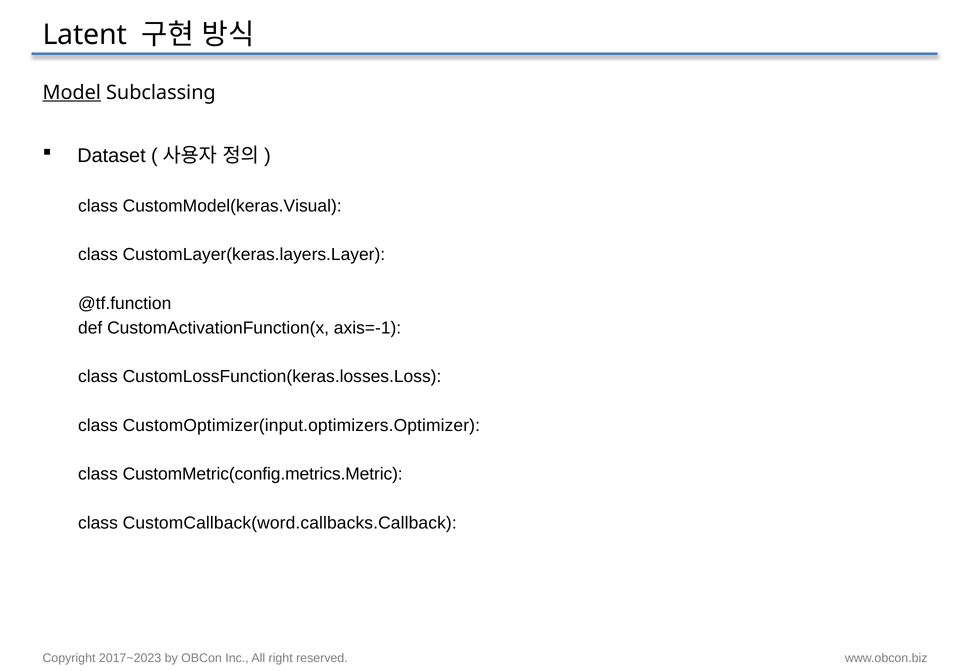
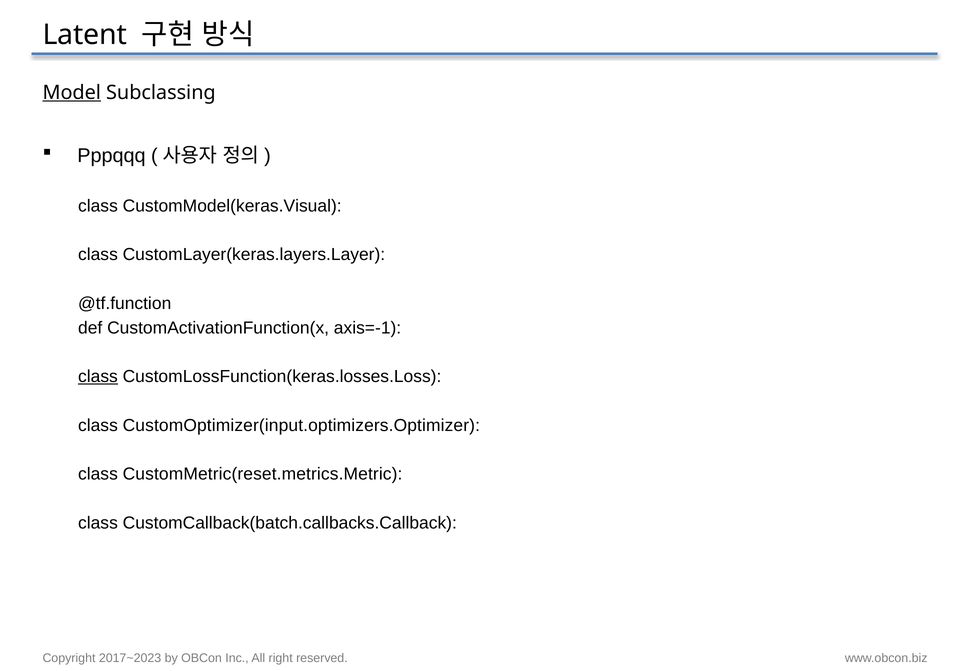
Dataset: Dataset -> Pppqqq
class at (98, 377) underline: none -> present
CustomMetric(config.metrics.Metric: CustomMetric(config.metrics.Metric -> CustomMetric(reset.metrics.Metric
CustomCallback(word.callbacks.Callback: CustomCallback(word.callbacks.Callback -> CustomCallback(batch.callbacks.Callback
